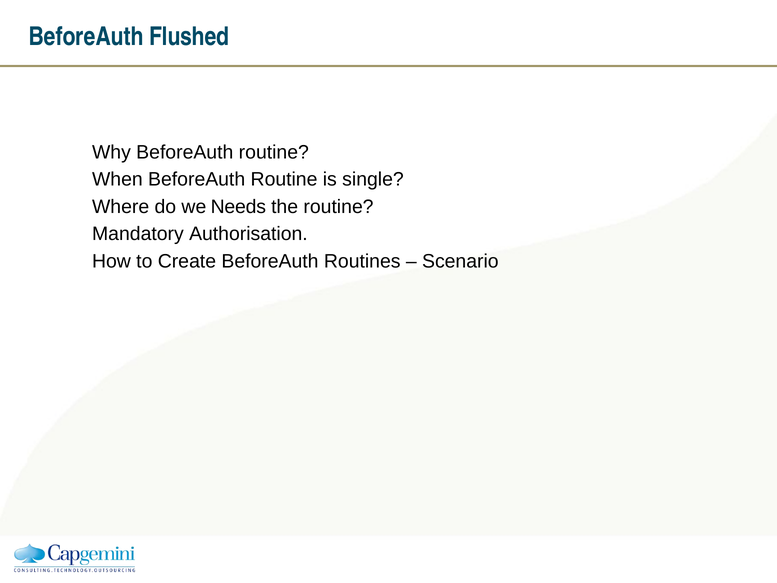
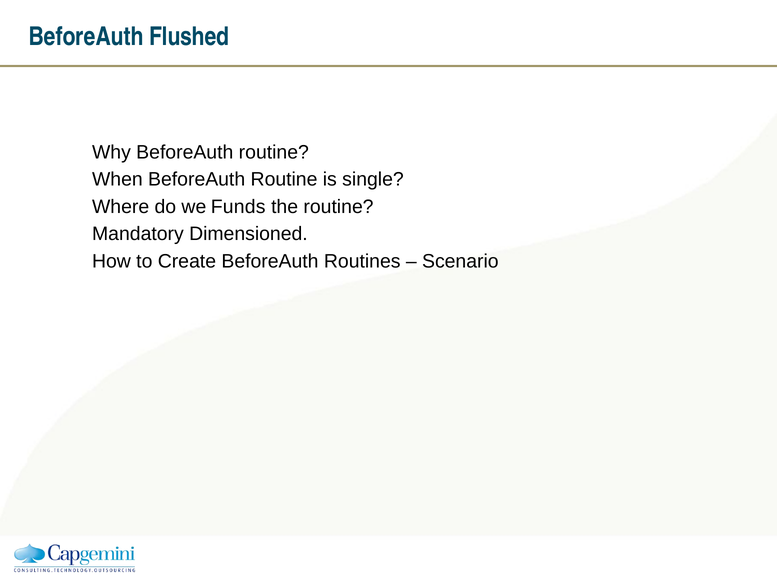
Needs: Needs -> Funds
Authorisation: Authorisation -> Dimensioned
